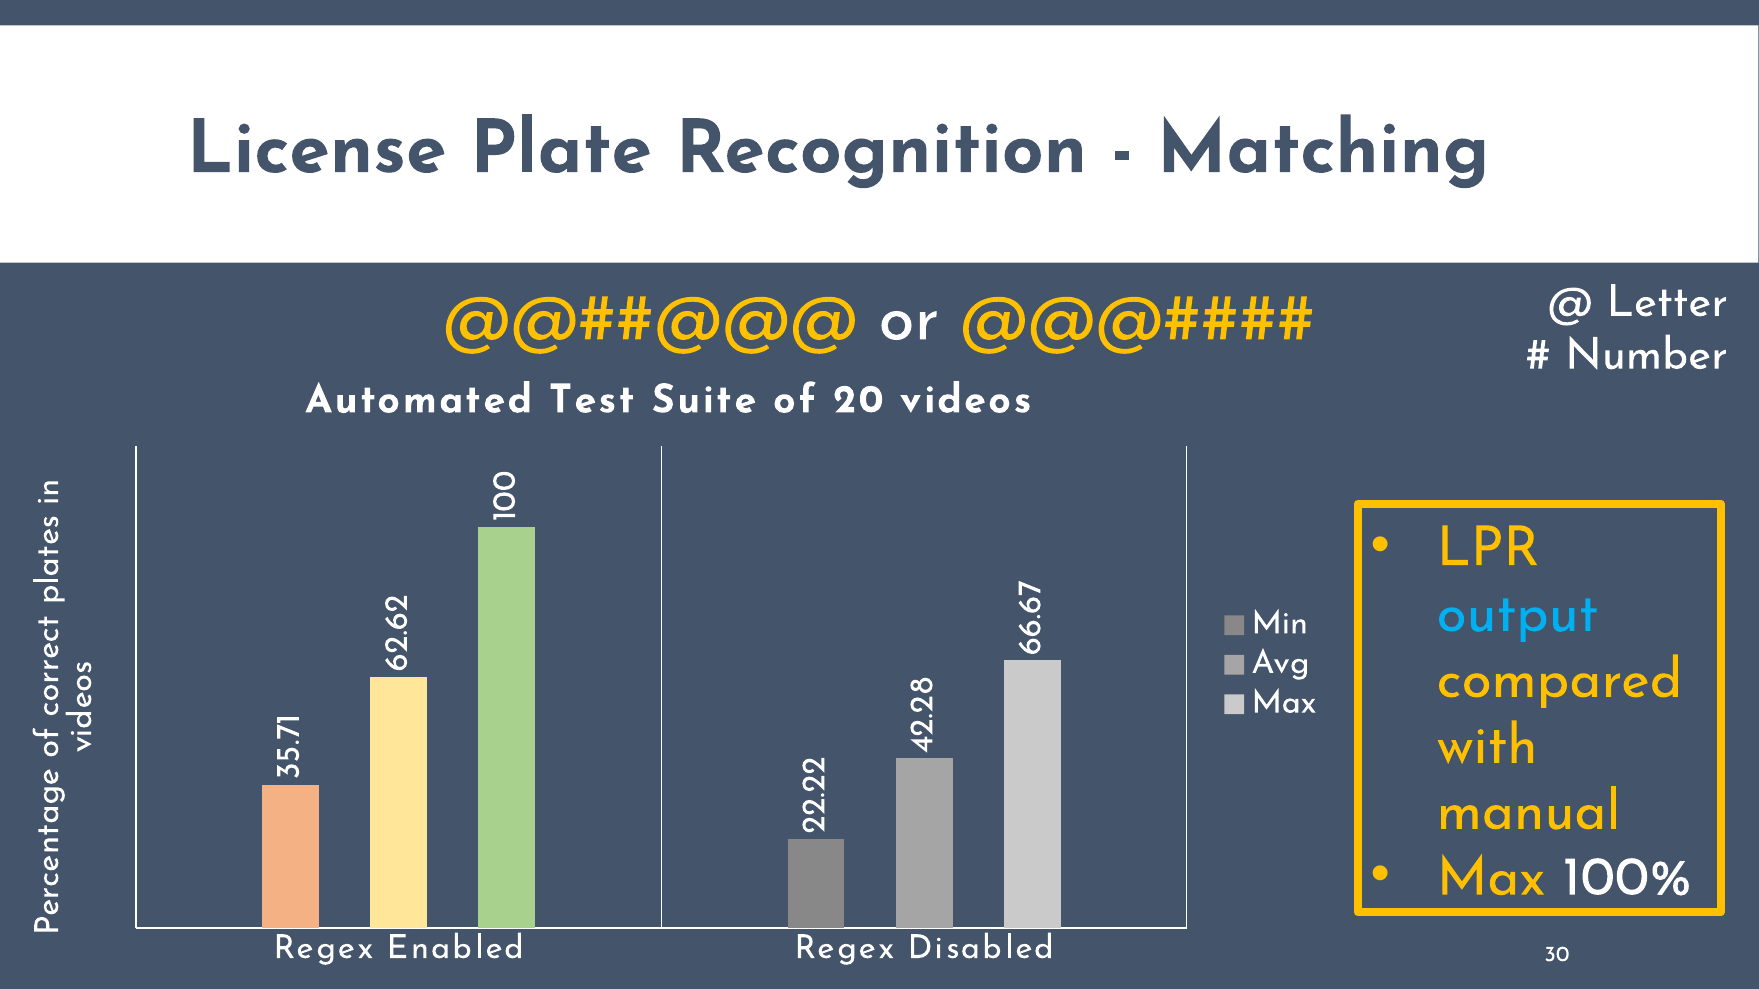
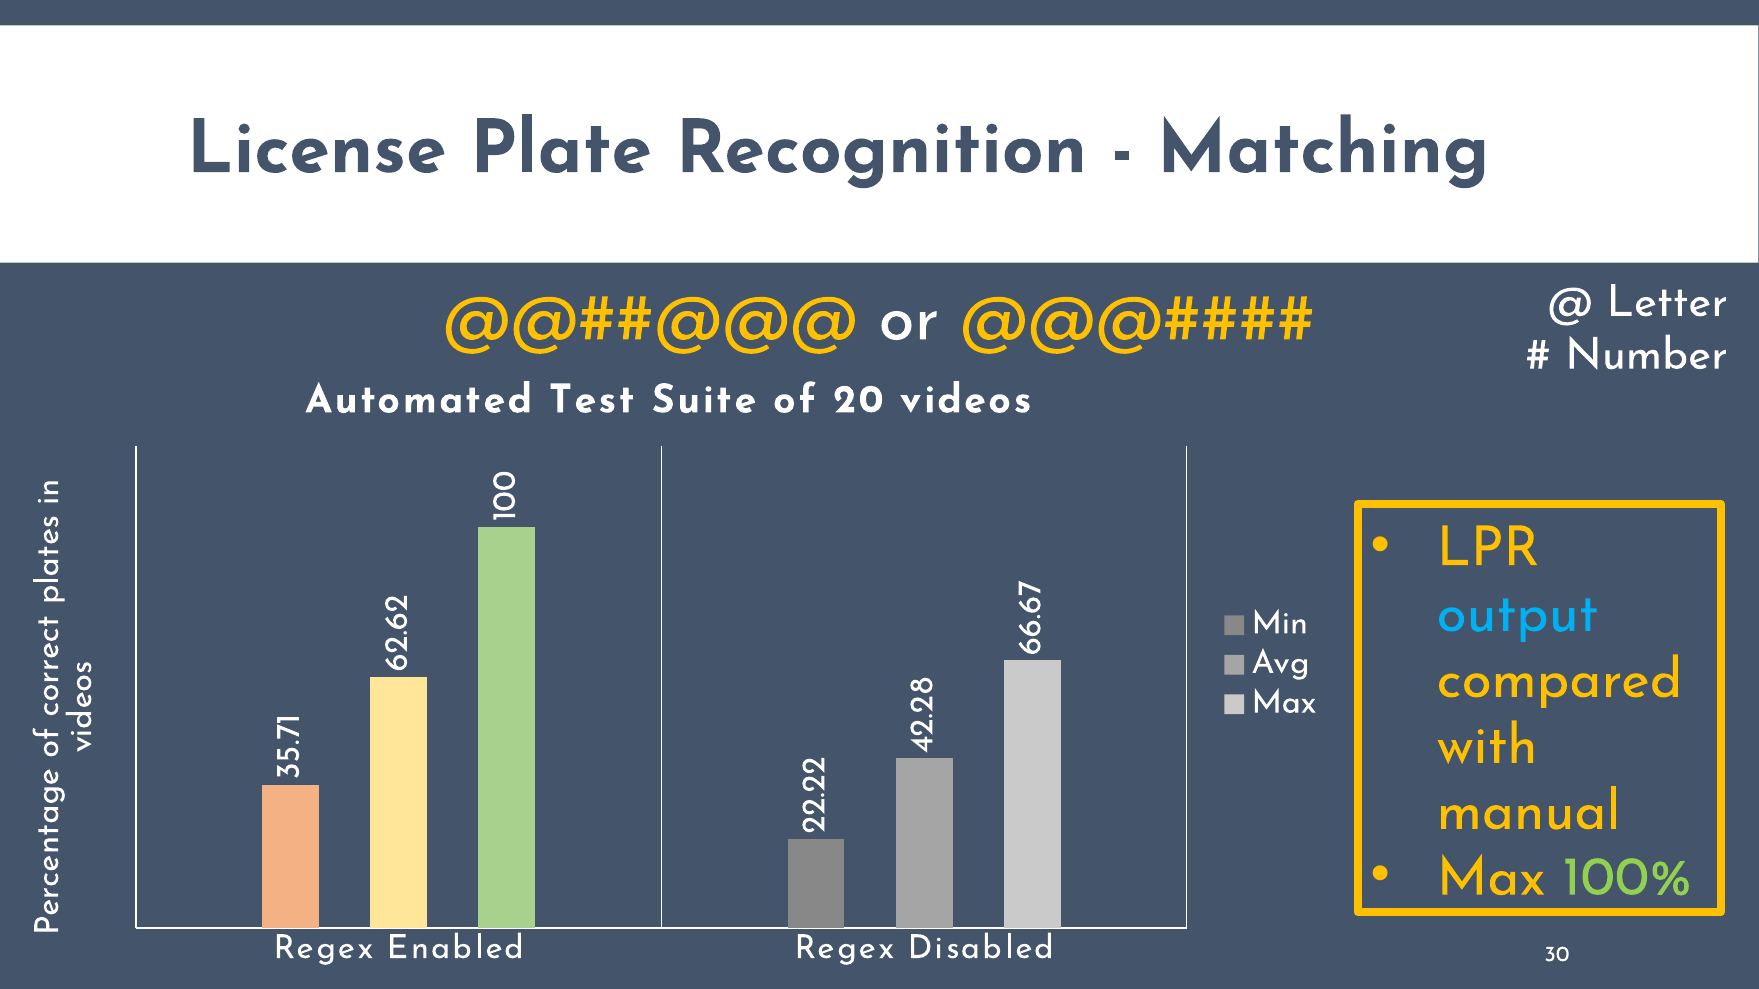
100% colour: white -> light green
